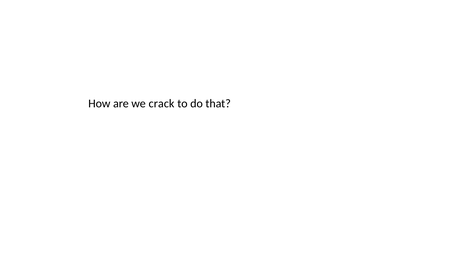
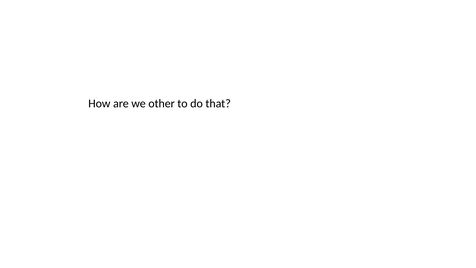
crack: crack -> other
